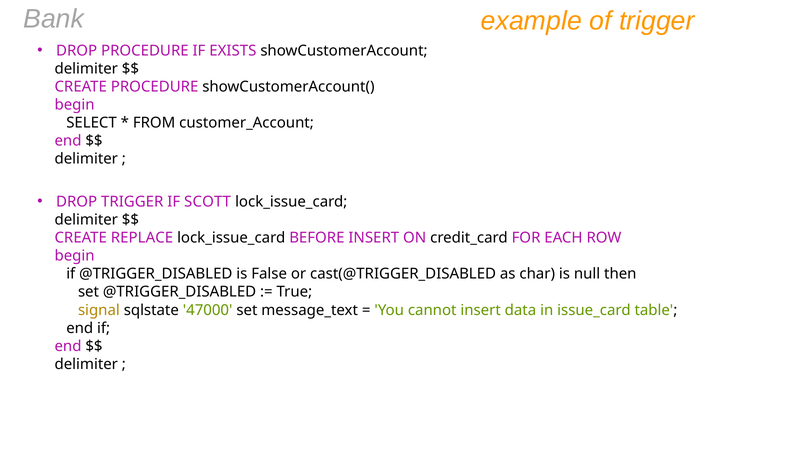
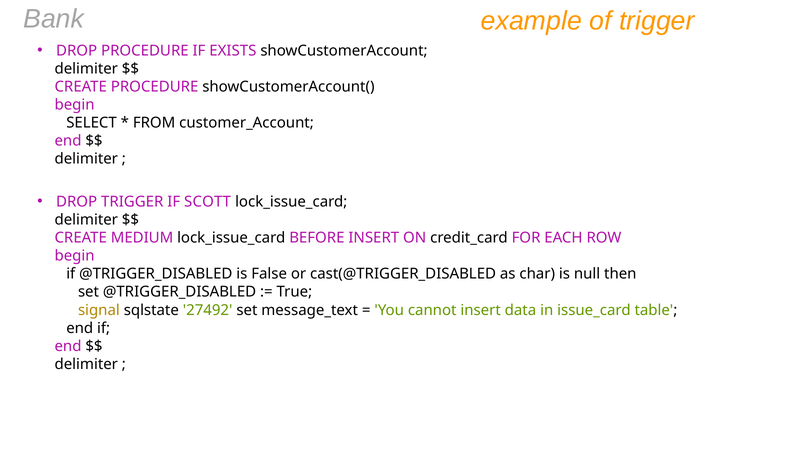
REPLACE: REPLACE -> MEDIUM
47000: 47000 -> 27492
